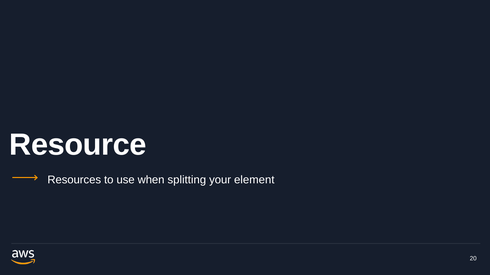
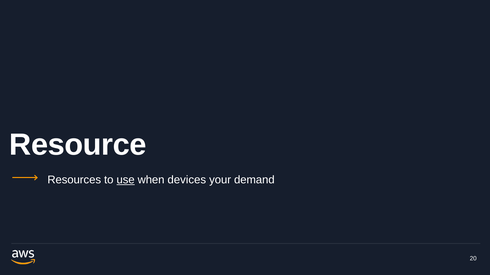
use underline: none -> present
splitting: splitting -> devices
element: element -> demand
